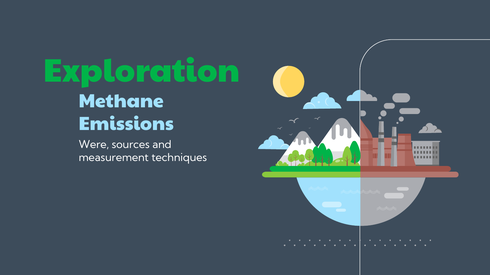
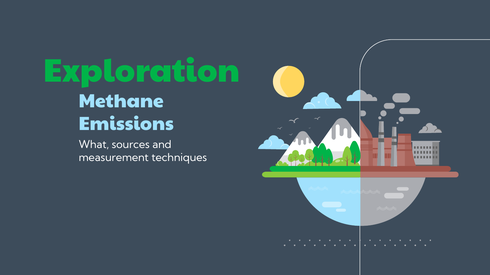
Were: Were -> What
